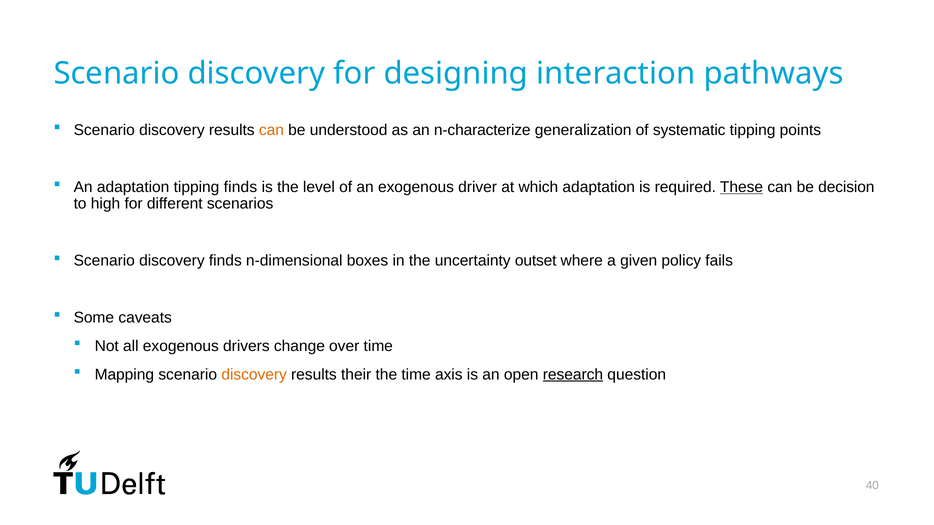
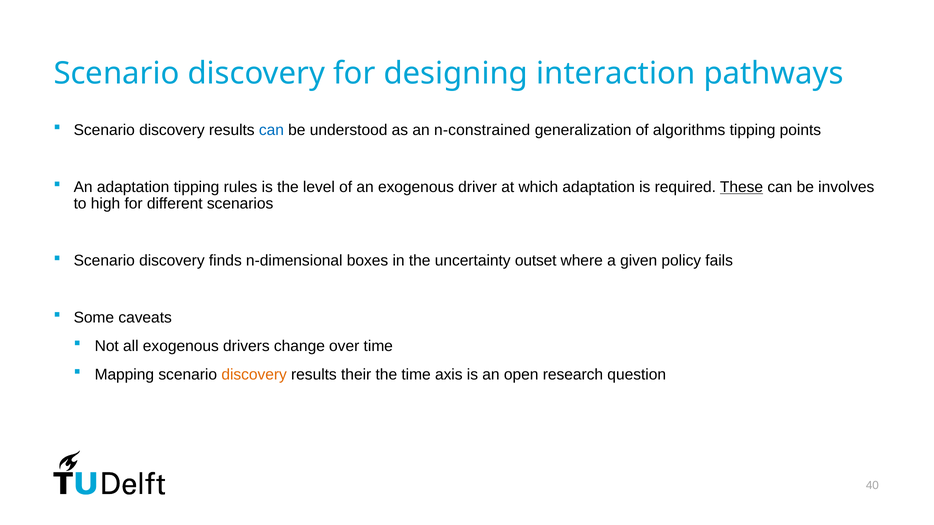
can at (271, 130) colour: orange -> blue
n-characterize: n-characterize -> n-constrained
systematic: systematic -> algorithms
tipping finds: finds -> rules
decision: decision -> involves
research underline: present -> none
